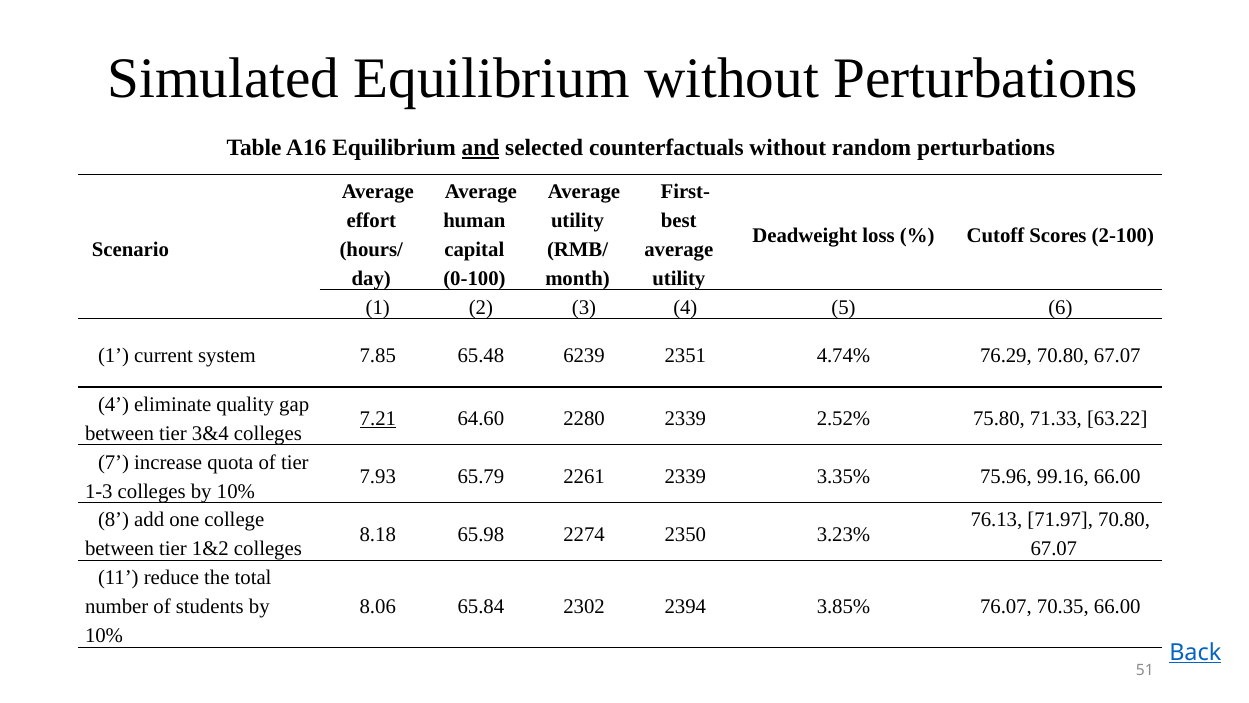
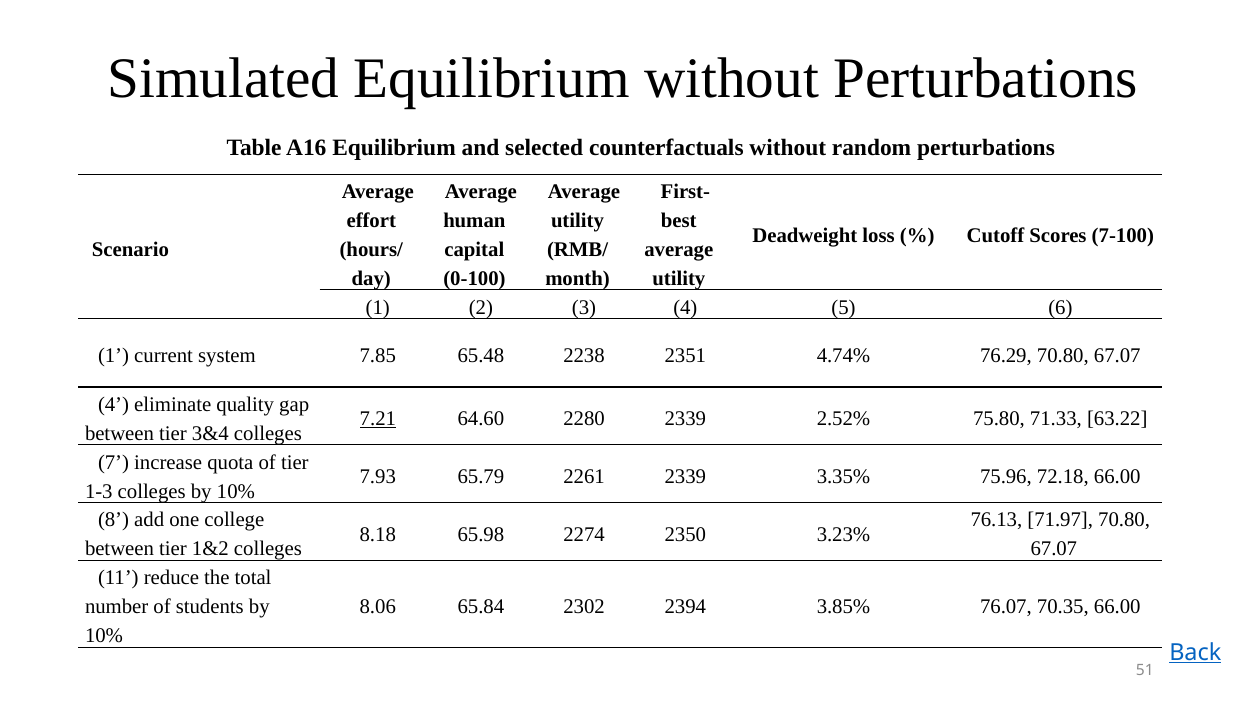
and underline: present -> none
2-100: 2-100 -> 7-100
6239: 6239 -> 2238
99.16: 99.16 -> 72.18
